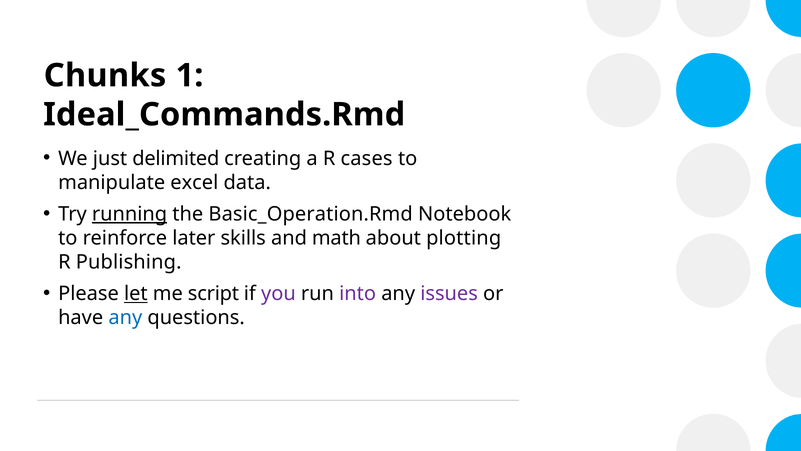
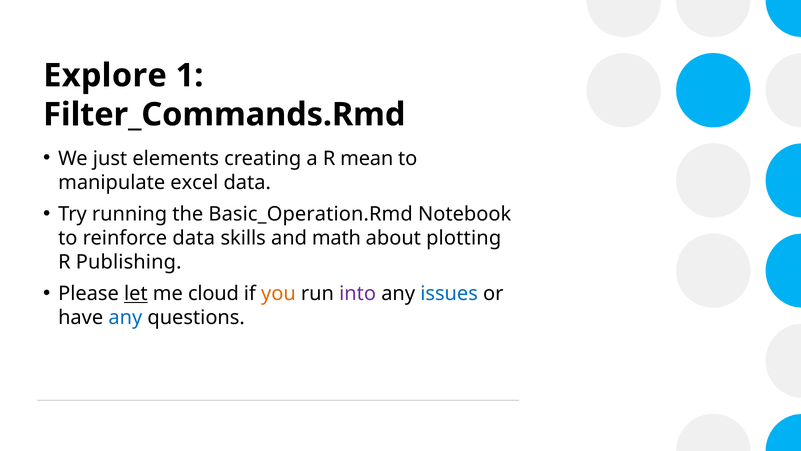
Chunks: Chunks -> Explore
Ideal_Commands.Rmd: Ideal_Commands.Rmd -> Filter_Commands.Rmd
delimited: delimited -> elements
cases: cases -> mean
running underline: present -> none
reinforce later: later -> data
script: script -> cloud
you colour: purple -> orange
issues colour: purple -> blue
